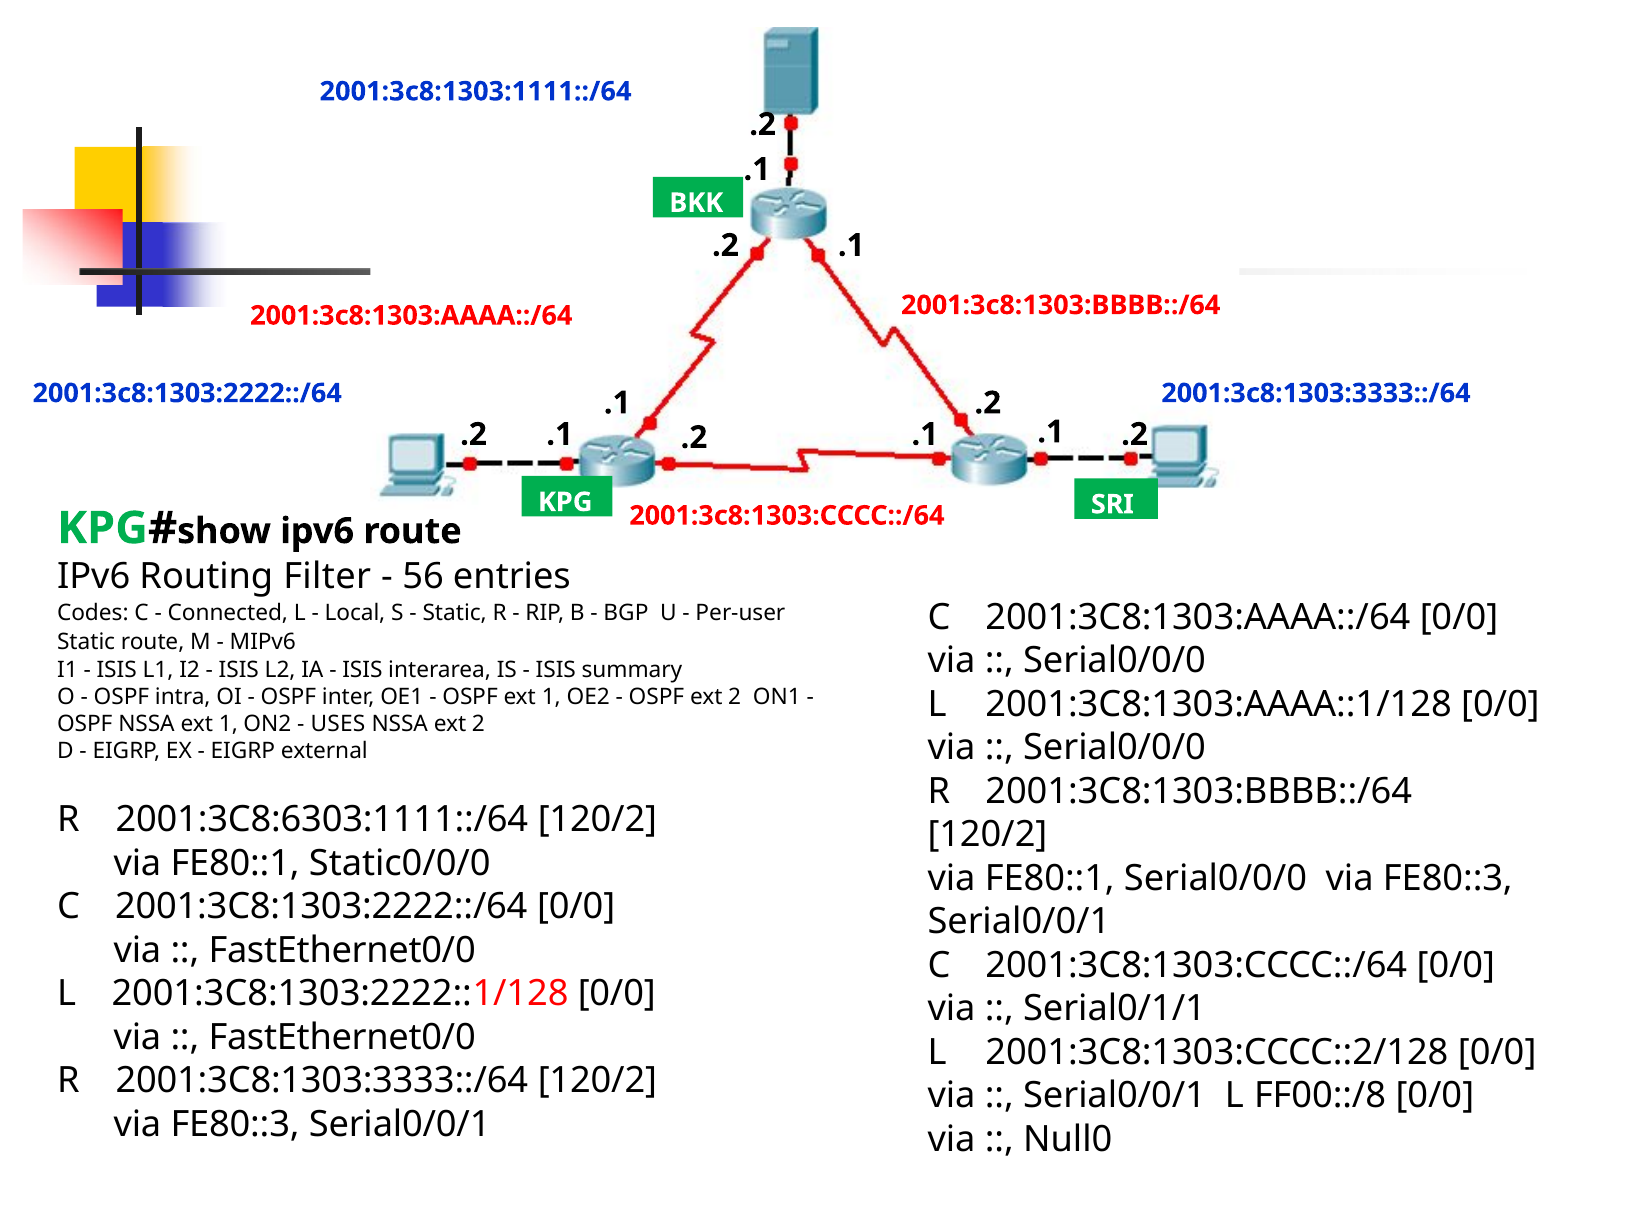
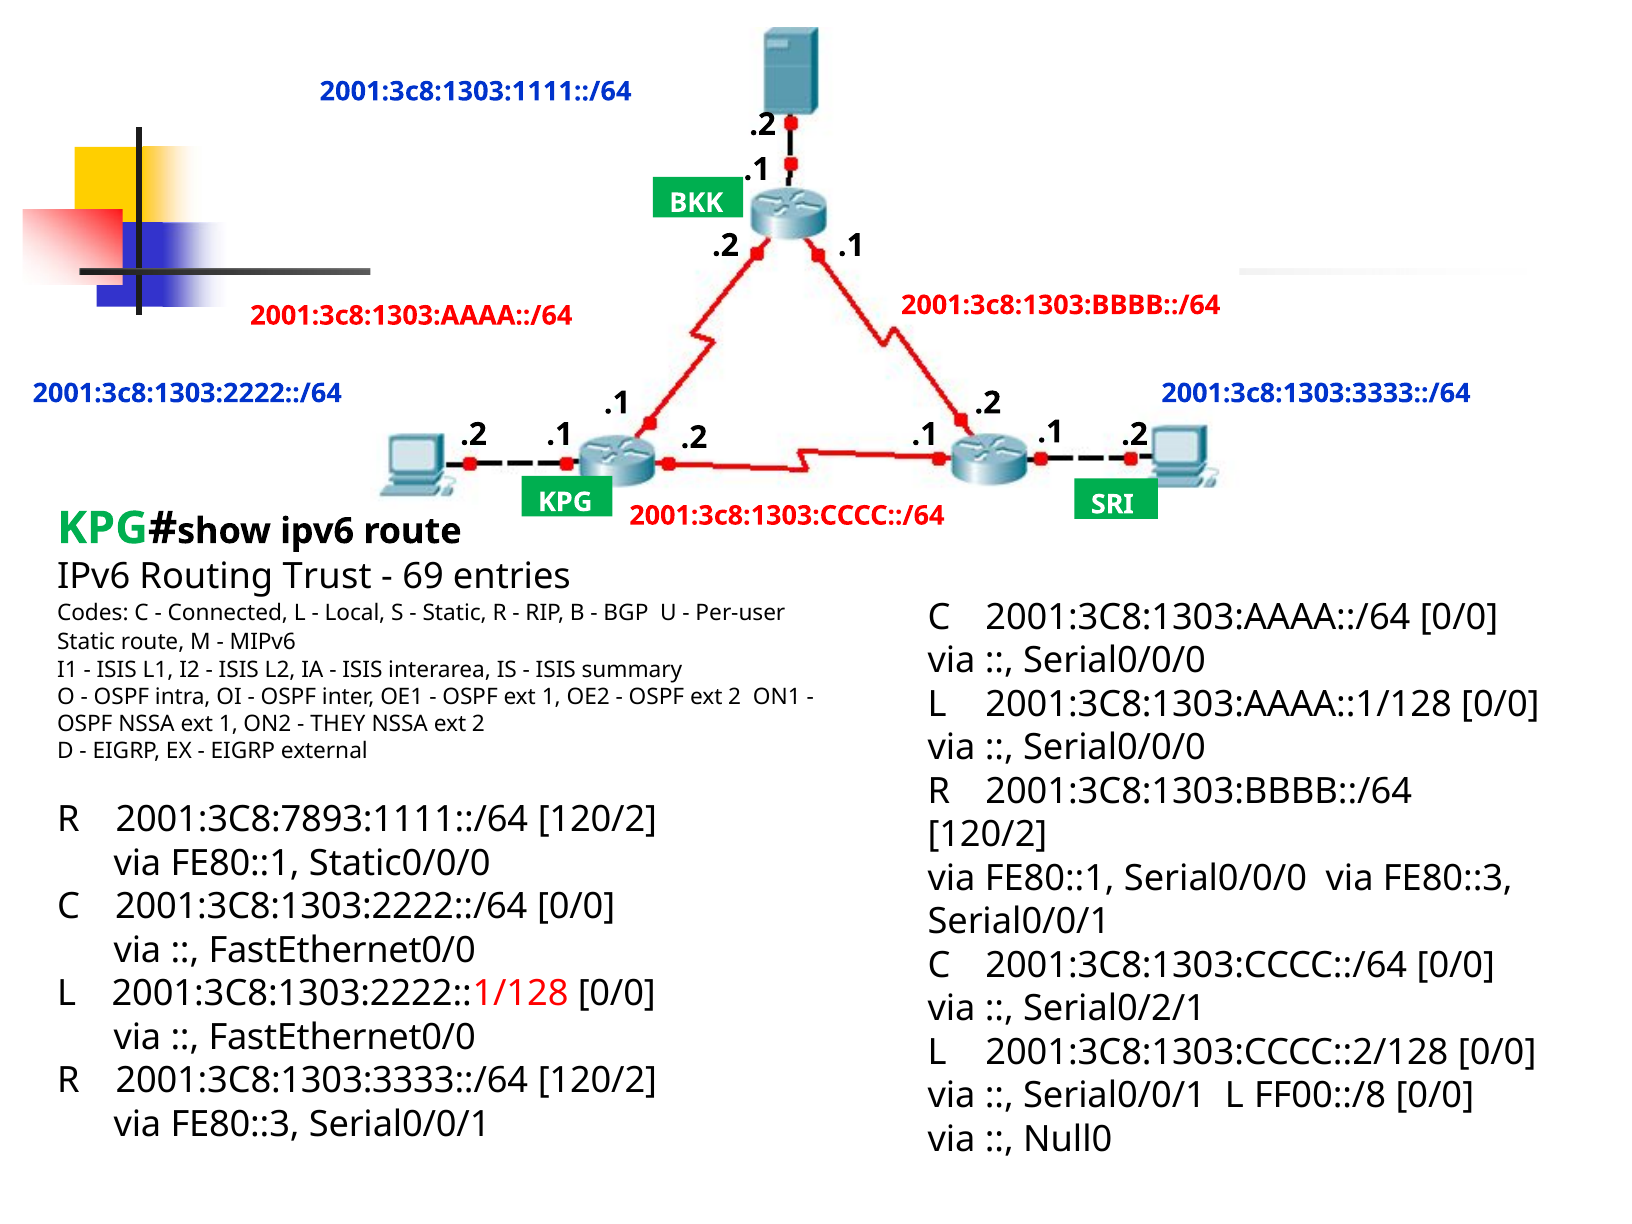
Filter: Filter -> Trust
56: 56 -> 69
USES: USES -> THEY
2001:3C8:6303:1111::/64: 2001:3C8:6303:1111::/64 -> 2001:3C8:7893:1111::/64
Serial0/1/1: Serial0/1/1 -> Serial0/2/1
